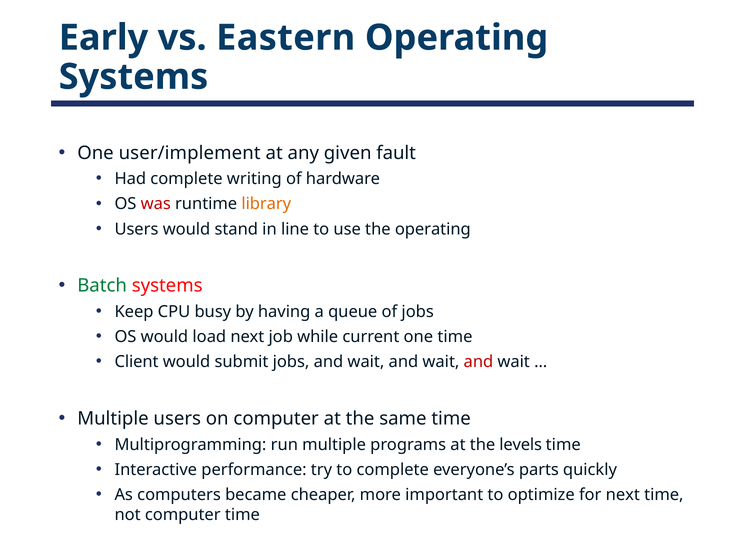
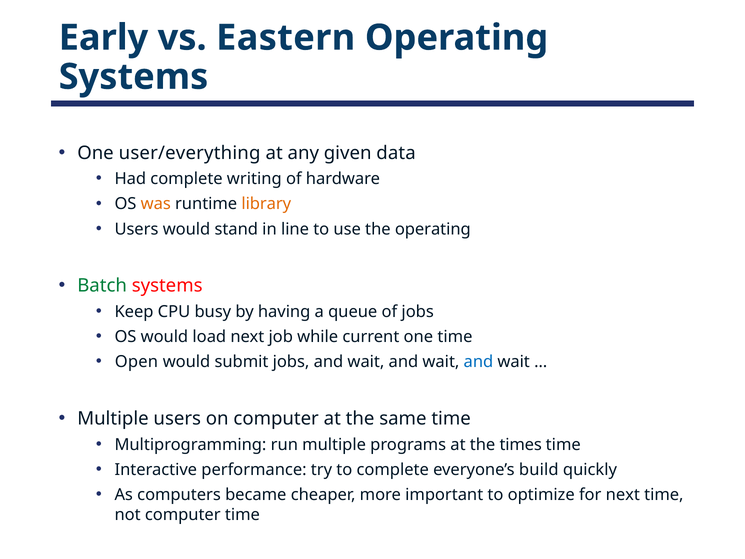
user/implement: user/implement -> user/everything
fault: fault -> data
was colour: red -> orange
Client: Client -> Open
and at (478, 362) colour: red -> blue
levels: levels -> times
parts: parts -> build
